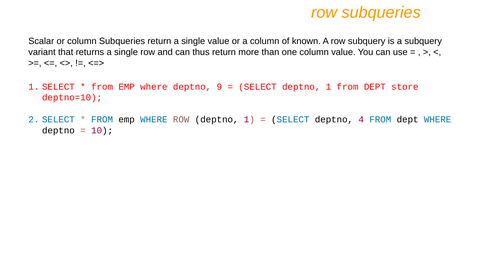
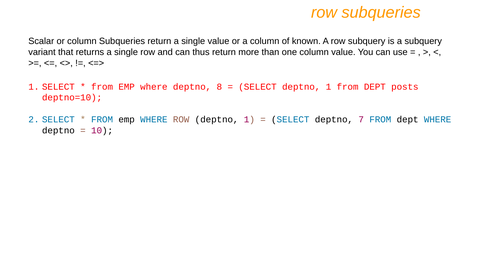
9: 9 -> 8
store: store -> posts
4: 4 -> 7
